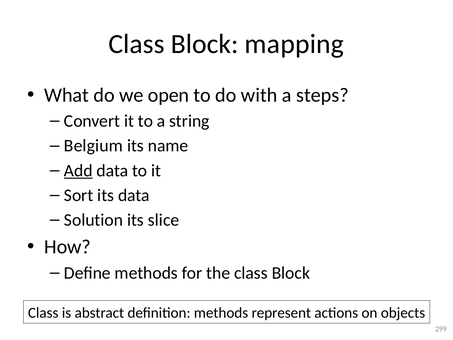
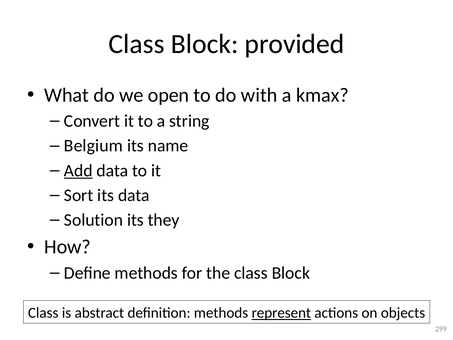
mapping: mapping -> provided
steps: steps -> kmax
slice: slice -> they
represent underline: none -> present
